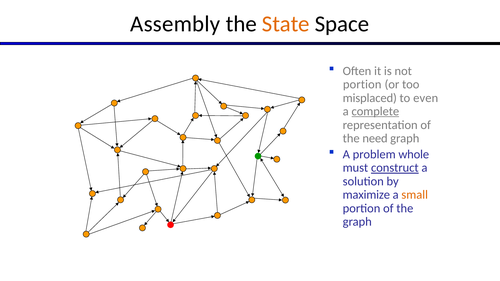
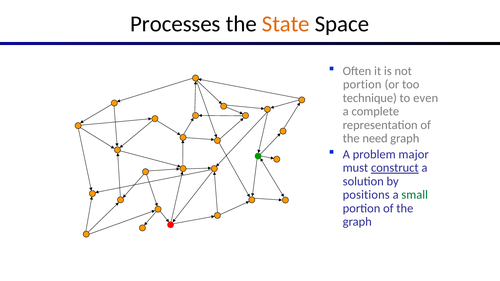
Assembly: Assembly -> Processes
misplaced: misplaced -> technique
complete underline: present -> none
whole: whole -> major
maximize: maximize -> positions
small colour: orange -> green
